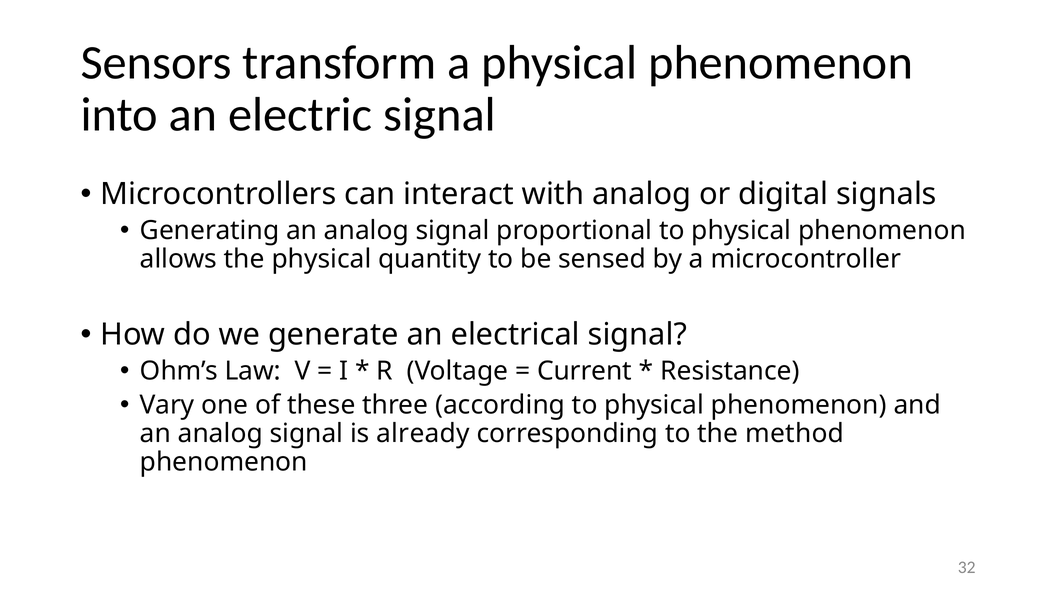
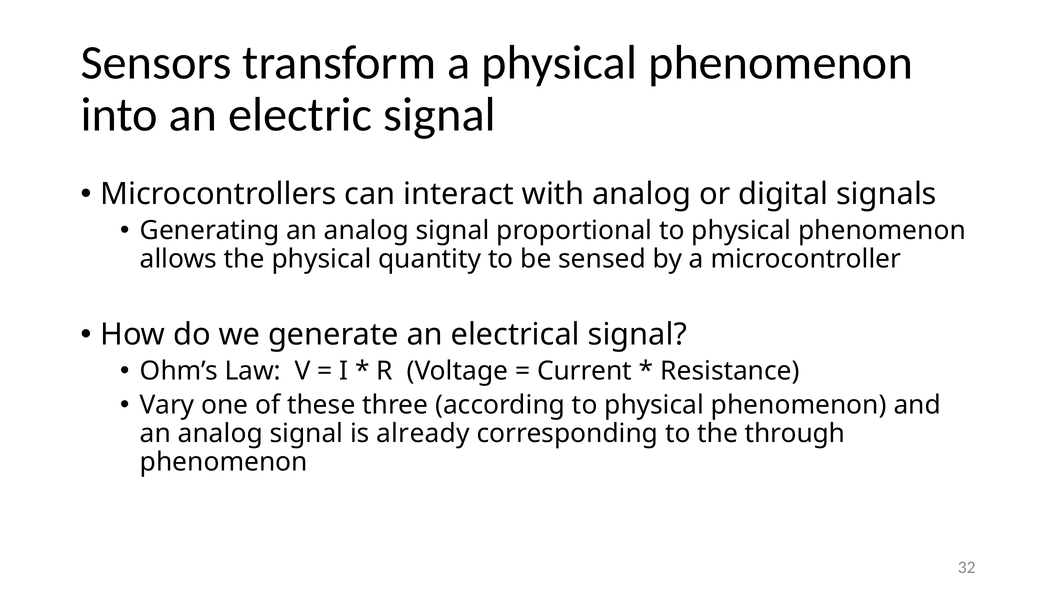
method: method -> through
